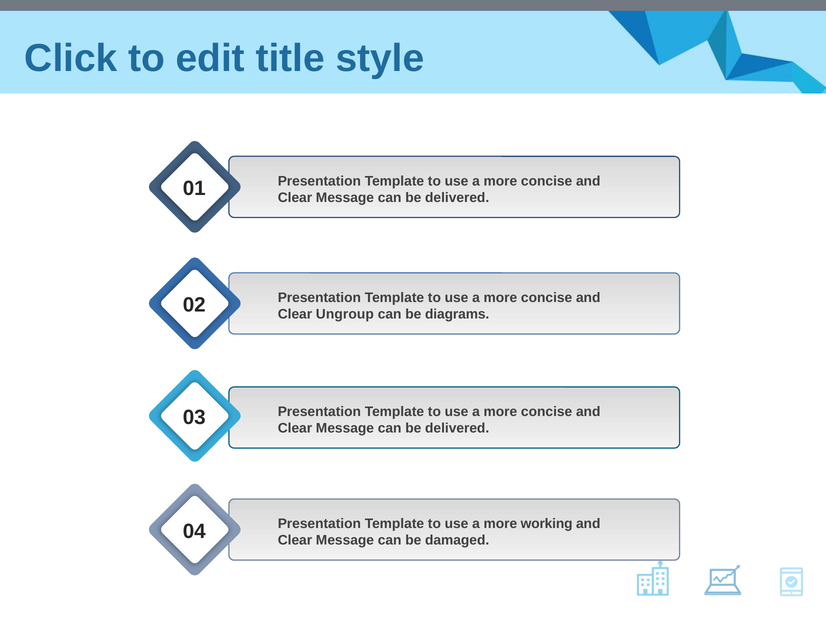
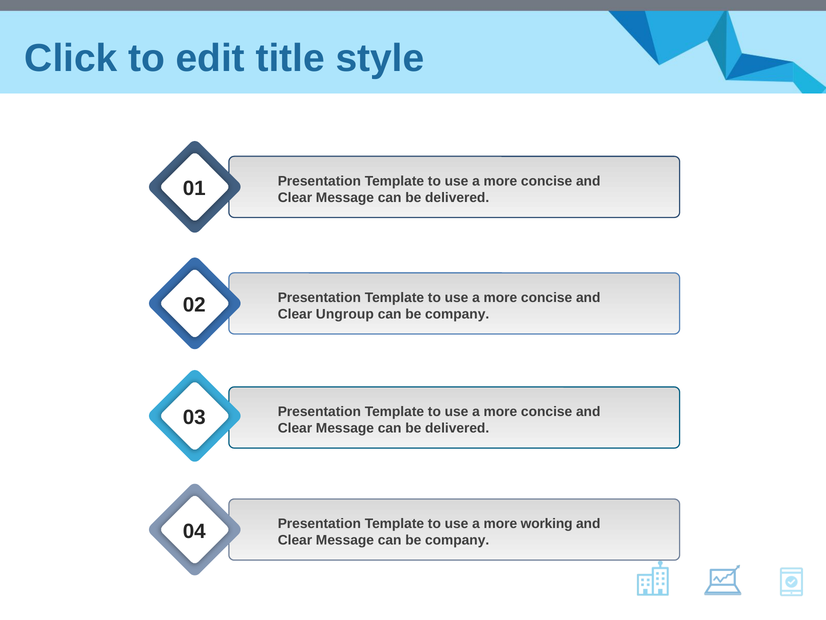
diagrams at (457, 314): diagrams -> company
Message can be damaged: damaged -> company
